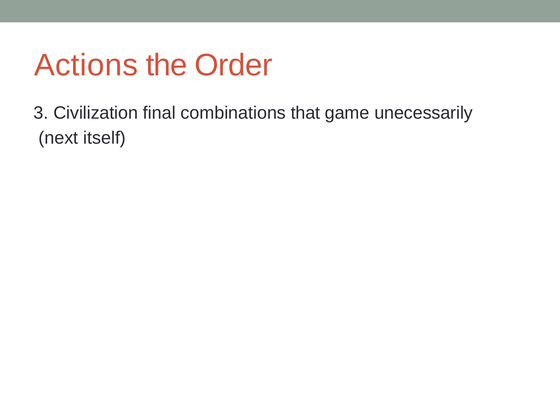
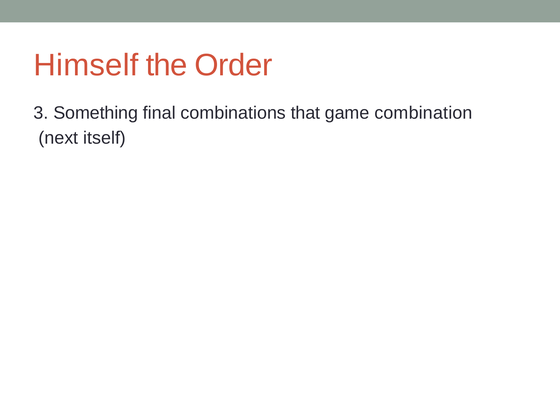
Actions: Actions -> Himself
Civilization: Civilization -> Something
unecessarily: unecessarily -> combination
